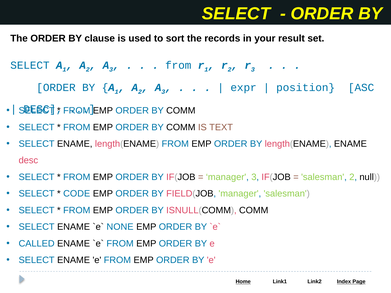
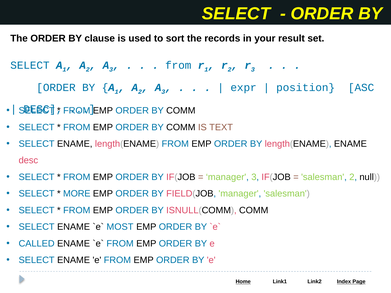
CODE: CODE -> MORE
NONE: NONE -> MOST
